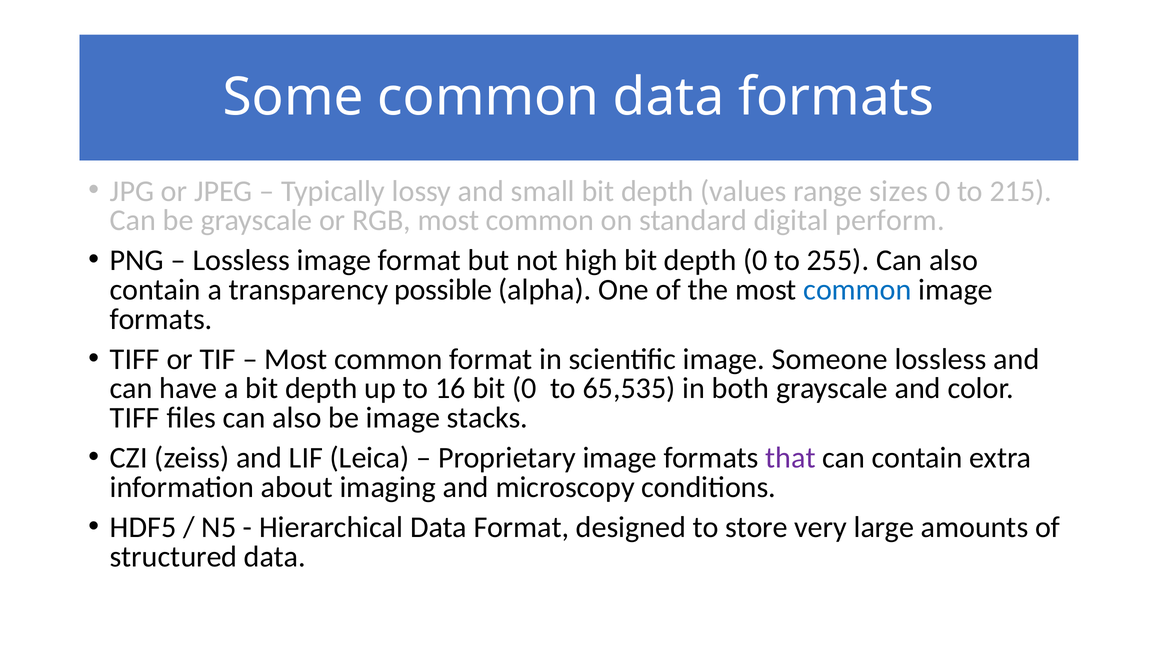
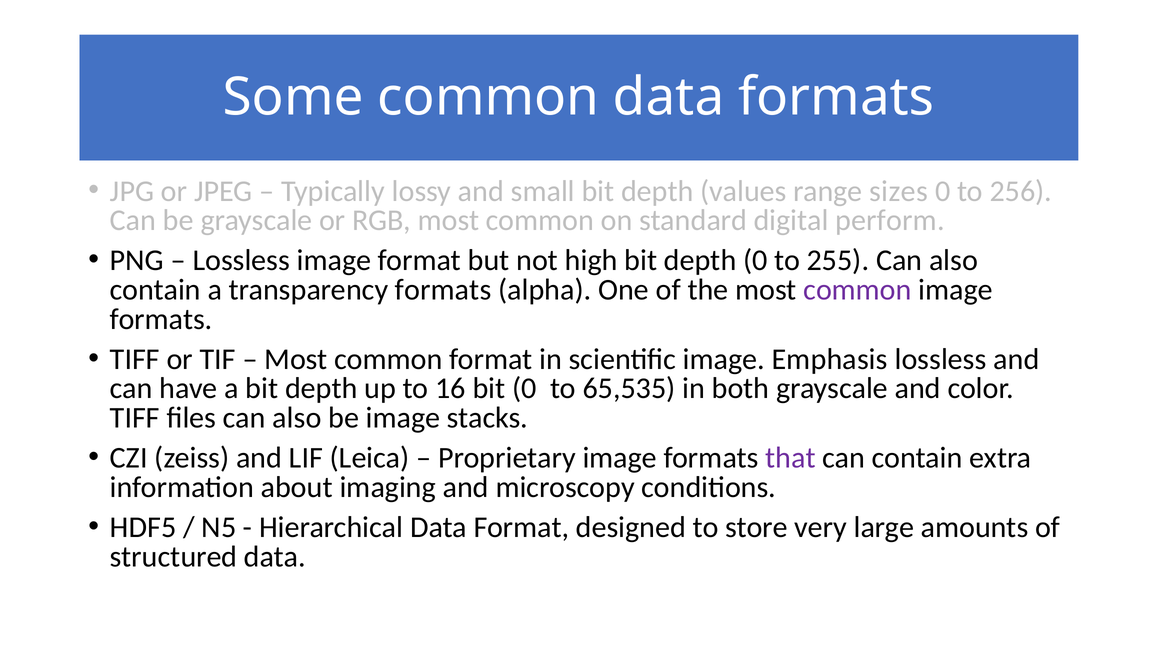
215: 215 -> 256
transparency possible: possible -> formats
common at (858, 290) colour: blue -> purple
Someone: Someone -> Emphasis
